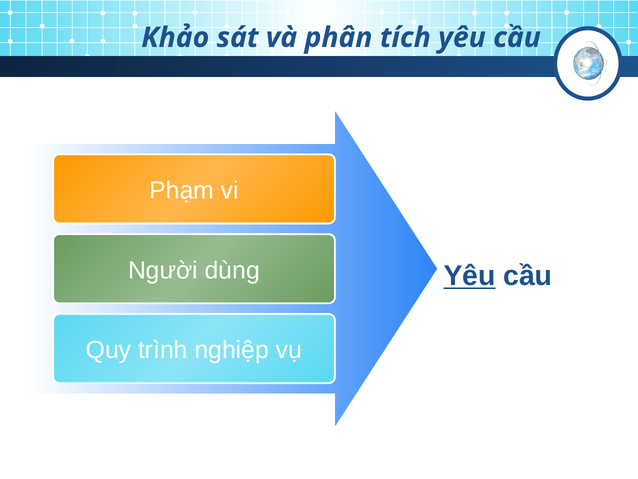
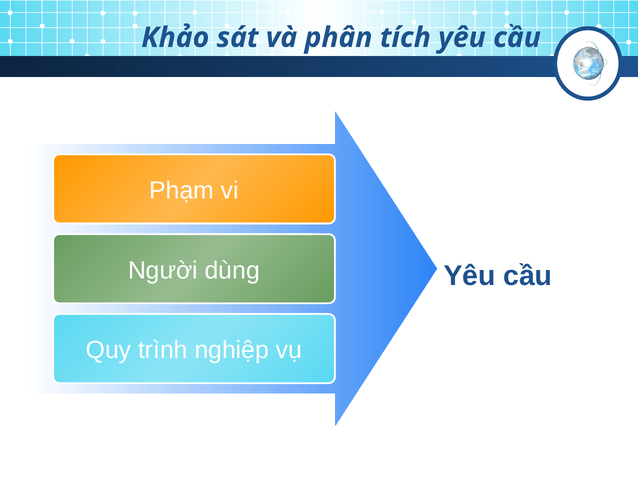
Yêu at (470, 276) underline: present -> none
